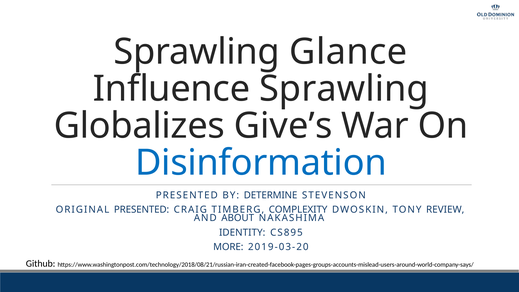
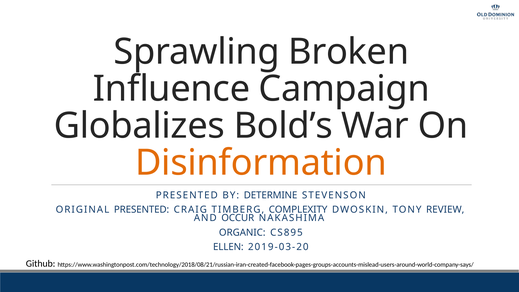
Glance: Glance -> Broken
Influence Sprawling: Sprawling -> Campaign
Give’s: Give’s -> Bold’s
Disinformation colour: blue -> orange
ABOUT: ABOUT -> OCCUR
IDENTITY: IDENTITY -> ORGANIC
MORE: MORE -> ELLEN
